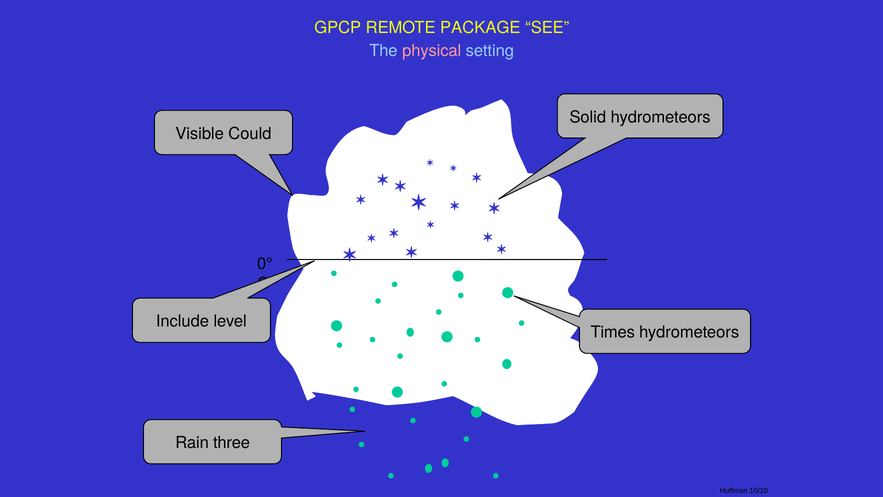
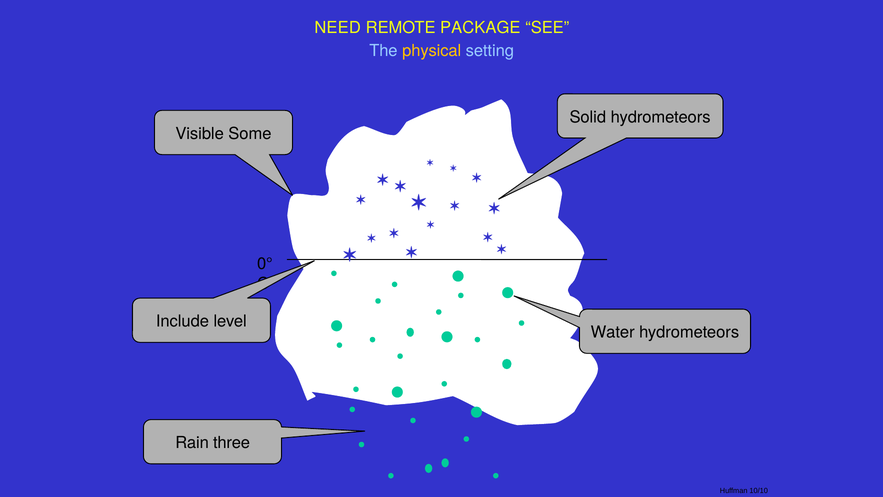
GPCP: GPCP -> NEED
physical colour: pink -> yellow
Could: Could -> Some
Times: Times -> Water
